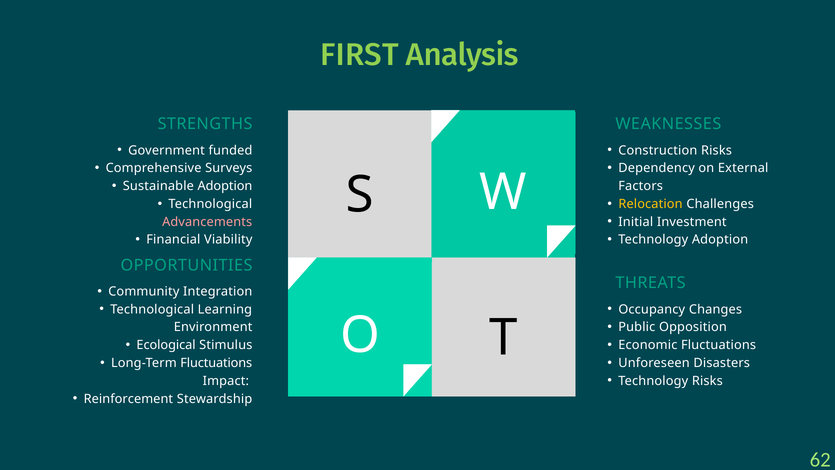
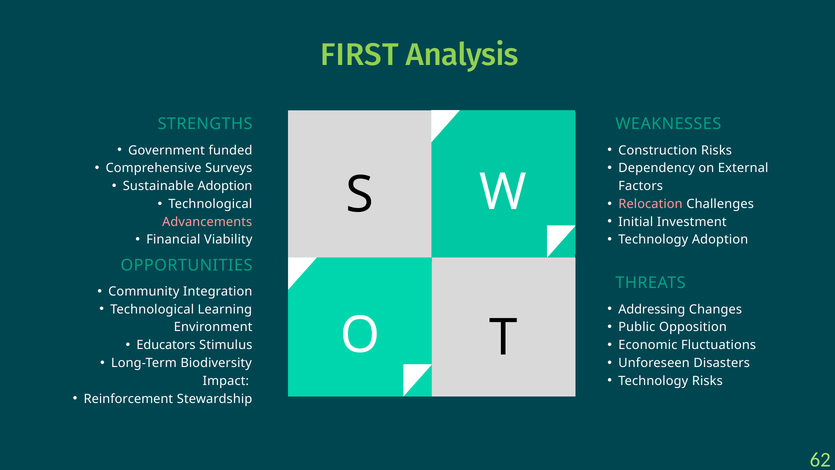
Relocation colour: yellow -> pink
Occupancy: Occupancy -> Addressing
Ecological: Ecological -> Educators
Long-Term Fluctuations: Fluctuations -> Biodiversity
